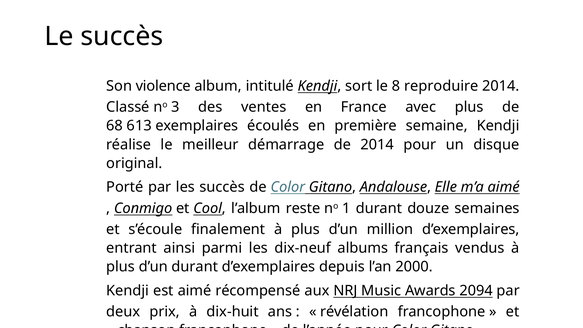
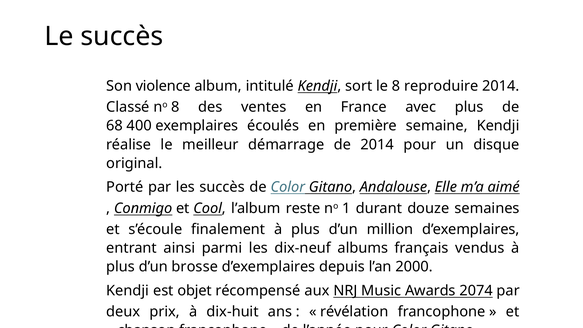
no 3: 3 -> 8
613: 613 -> 400
d’un durant: durant -> brosse
est aimé: aimé -> objet
2094: 2094 -> 2074
